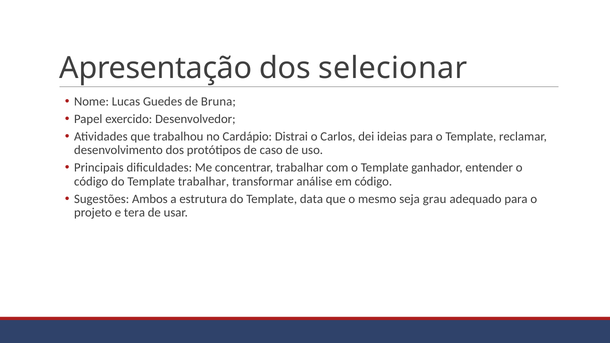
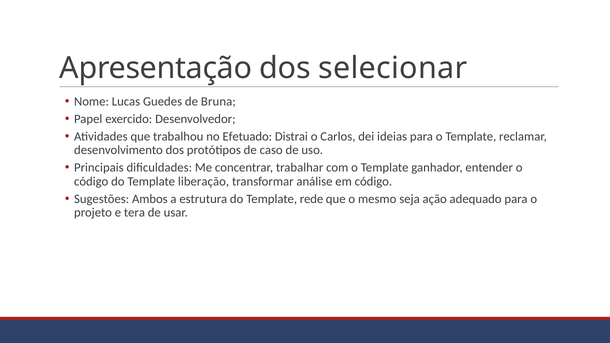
Cardápio: Cardápio -> Efetuado
Template trabalhar: trabalhar -> liberação
data: data -> rede
grau: grau -> ação
